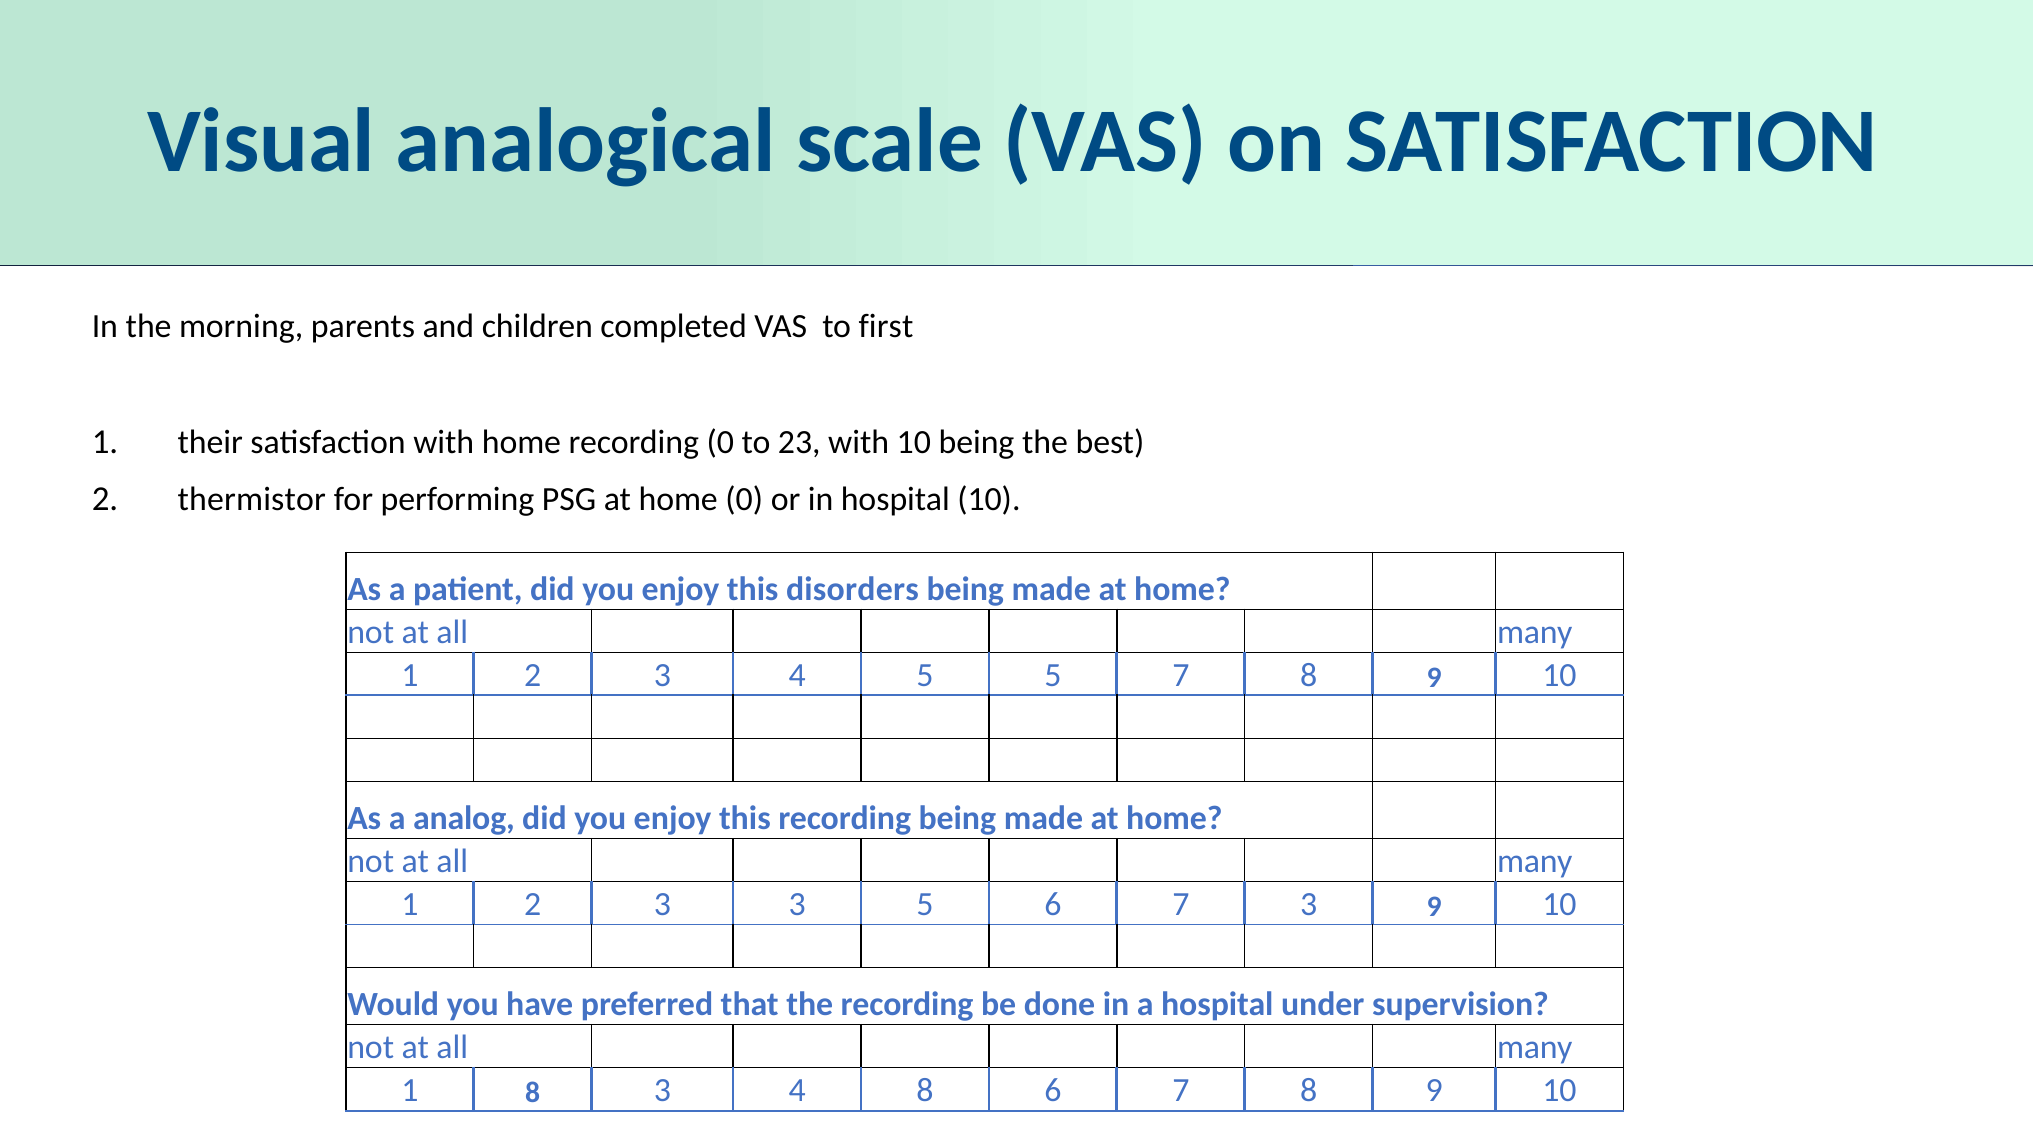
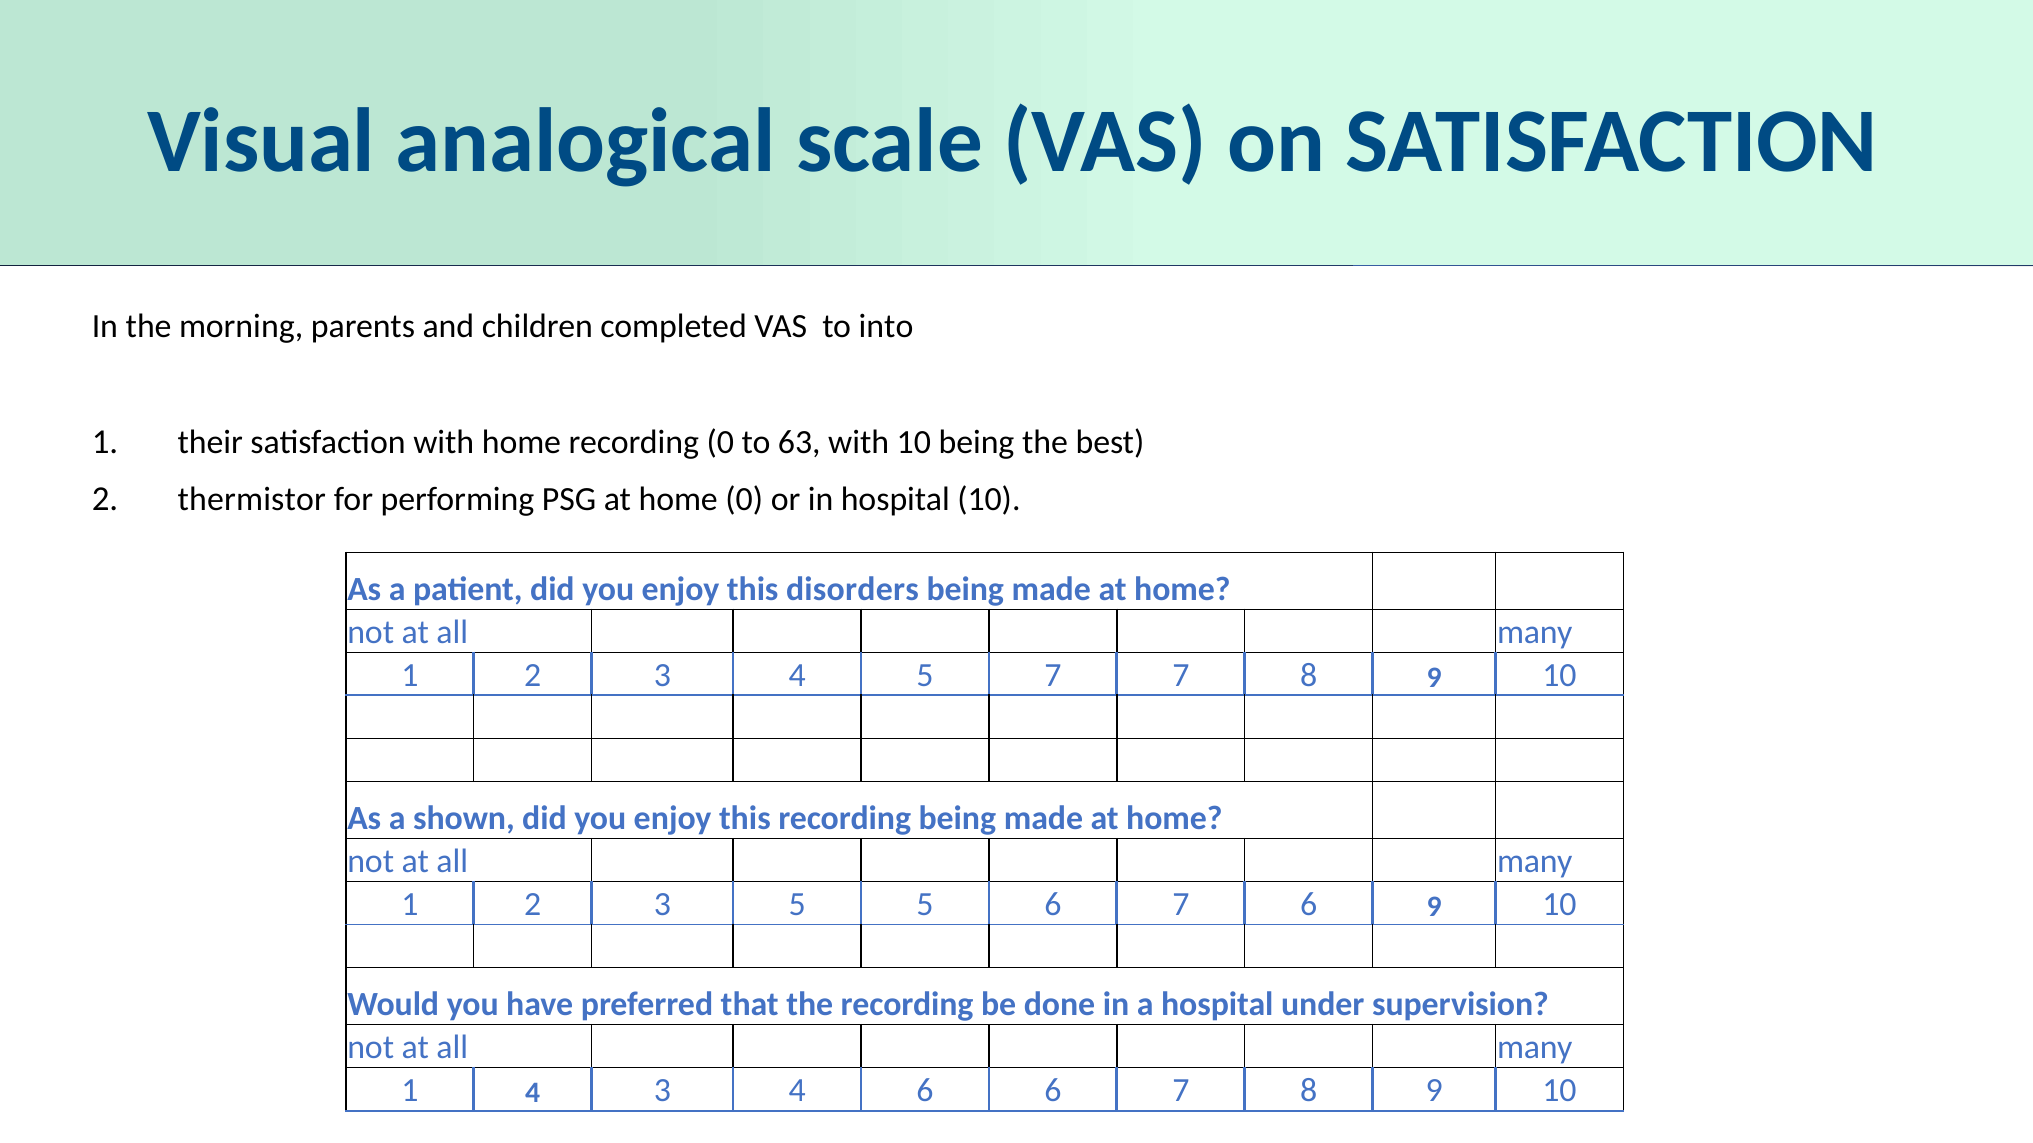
first: first -> into
23: 23 -> 63
5 5: 5 -> 7
a analog: analog -> shown
3 3: 3 -> 5
7 3: 3 -> 6
1 8: 8 -> 4
4 8: 8 -> 6
